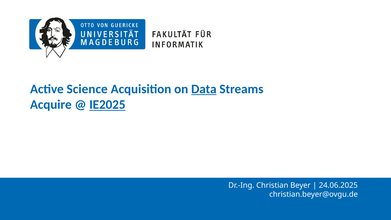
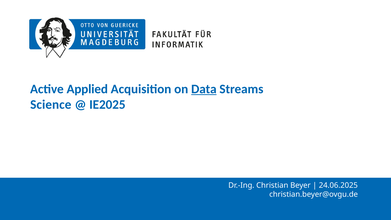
Science: Science -> Applied
Acquire: Acquire -> Science
IE2025 underline: present -> none
